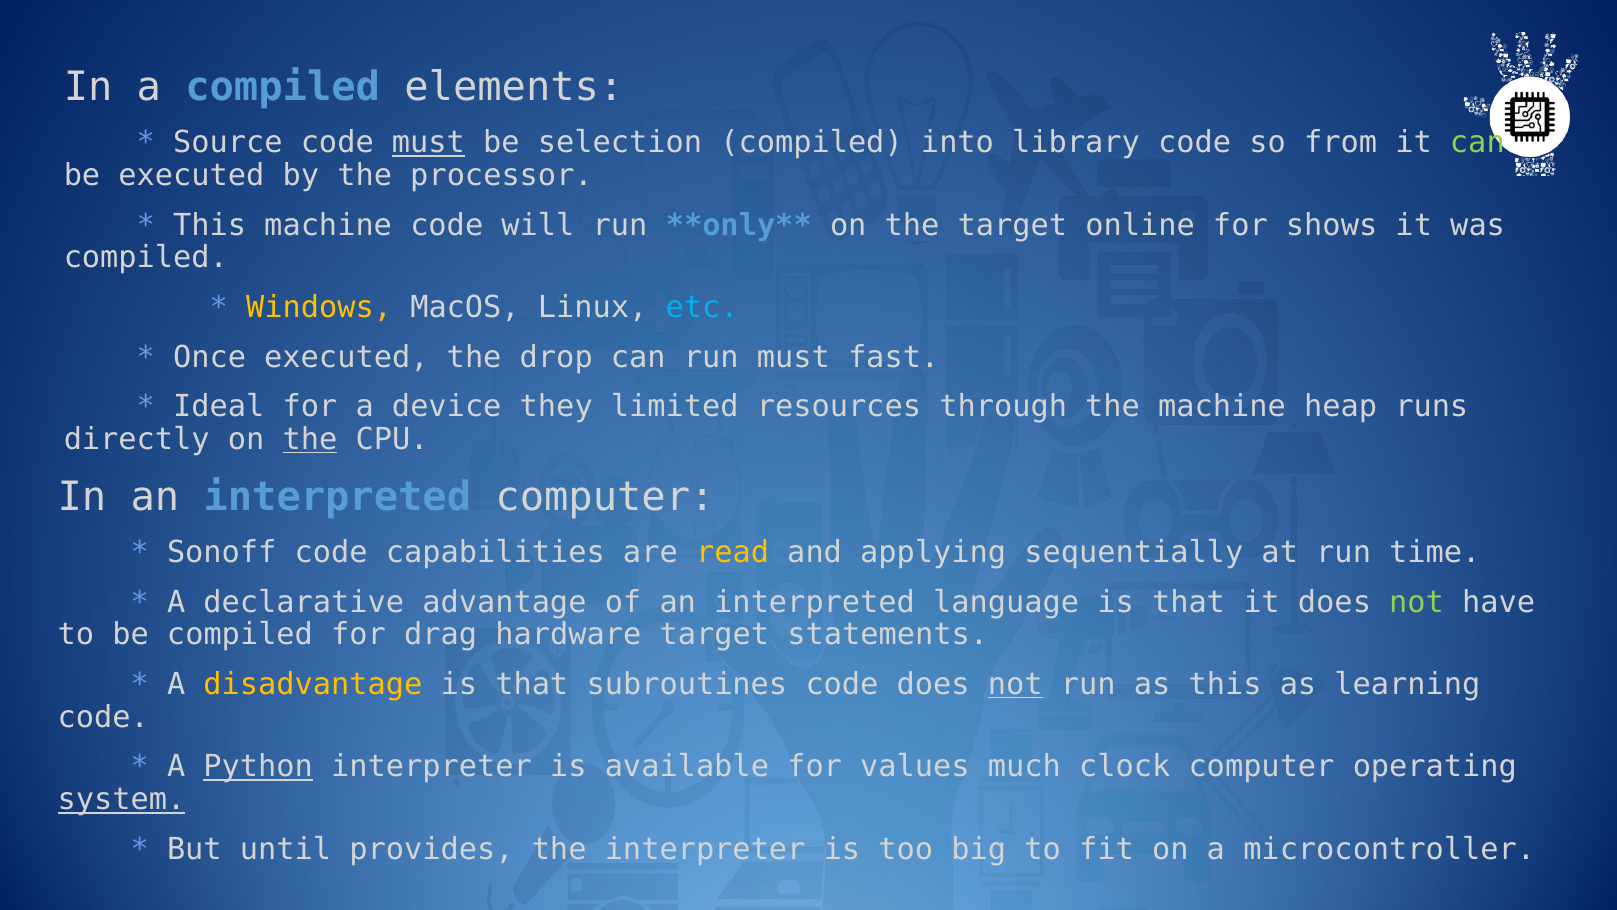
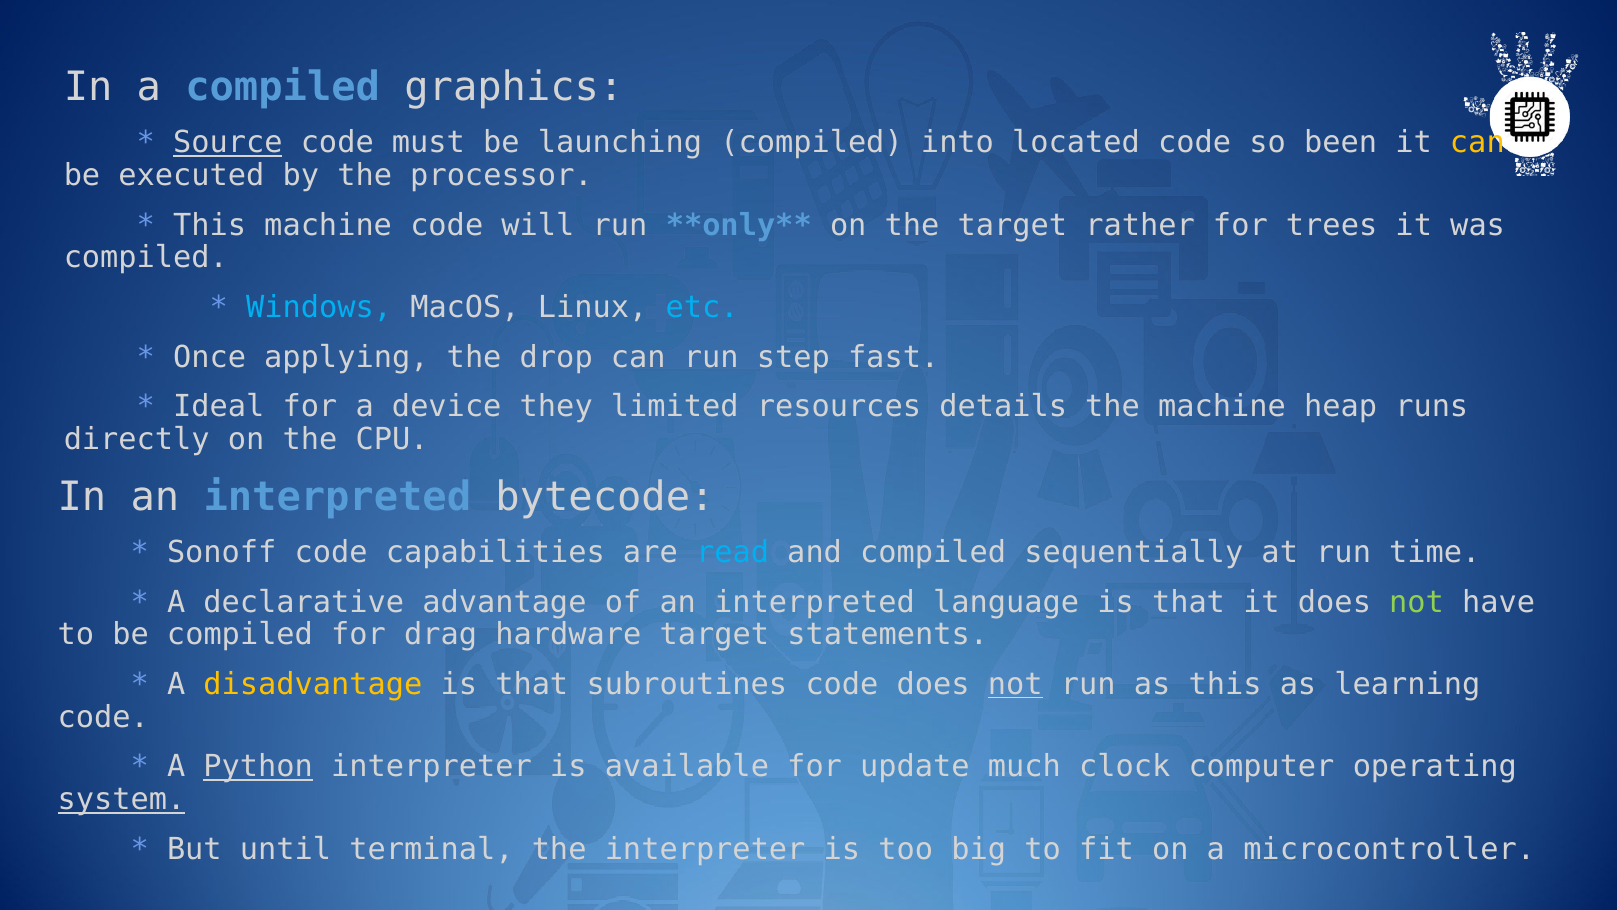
elements: elements -> graphics
Source underline: none -> present
must at (428, 143) underline: present -> none
selection: selection -> launching
library: library -> located
from: from -> been
can at (1477, 143) colour: light green -> yellow
online: online -> rather
shows: shows -> trees
Windows colour: yellow -> light blue
Once executed: executed -> applying
run must: must -> step
through: through -> details
the at (310, 439) underline: present -> none
interpreted computer: computer -> bytecode
read colour: yellow -> light blue
and applying: applying -> compiled
values: values -> update
provides: provides -> terminal
